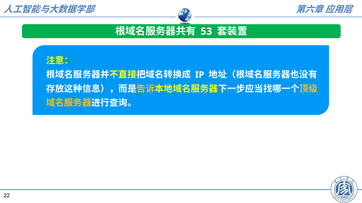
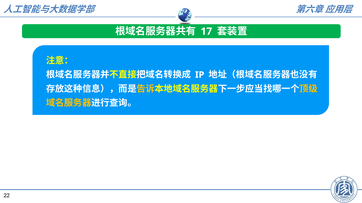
53: 53 -> 17
